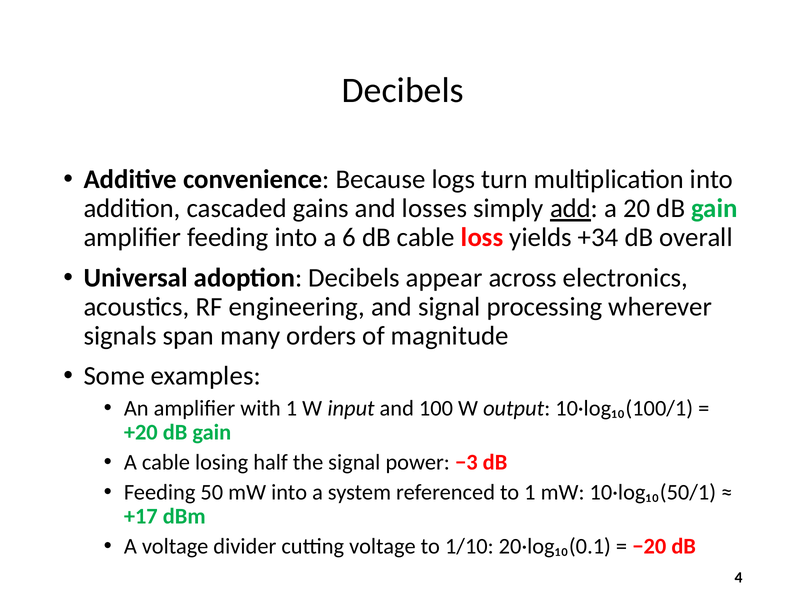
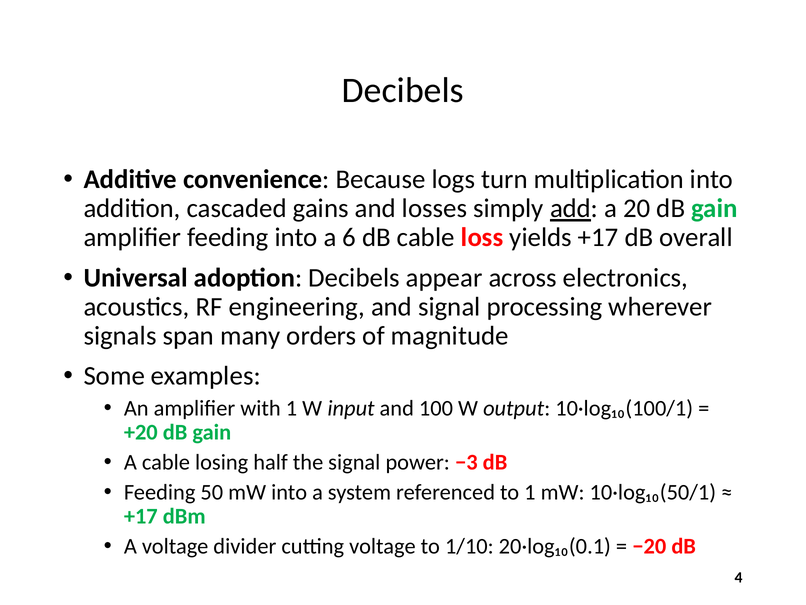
yields +34: +34 -> +17
